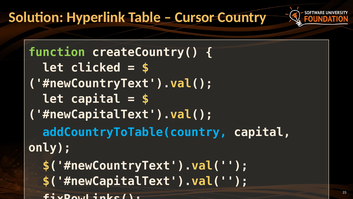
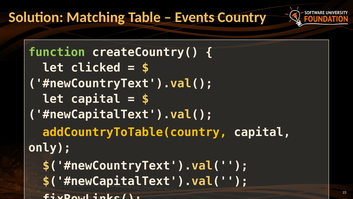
Hyperlink: Hyperlink -> Matching
Cursor: Cursor -> Events
addCountryToTable(country colour: light blue -> yellow
